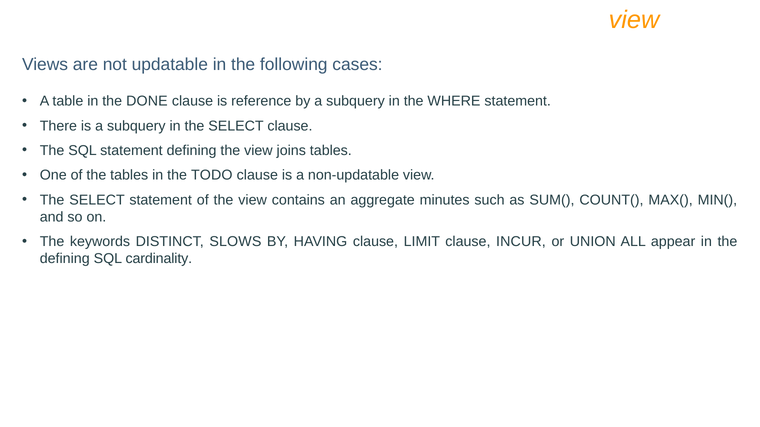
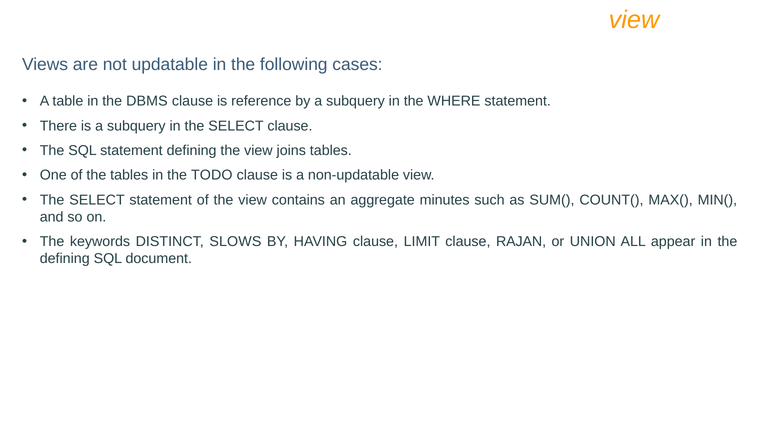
DONE: DONE -> DBMS
INCUR: INCUR -> RAJAN
cardinality: cardinality -> document
